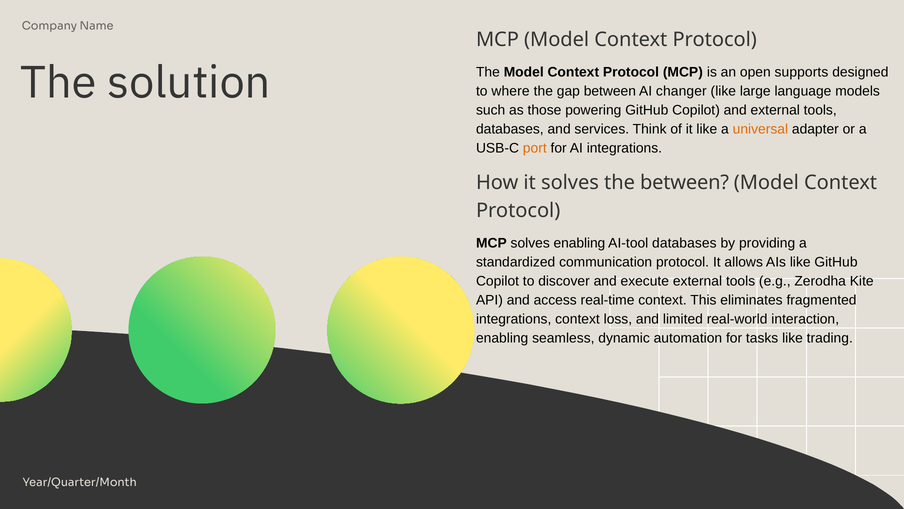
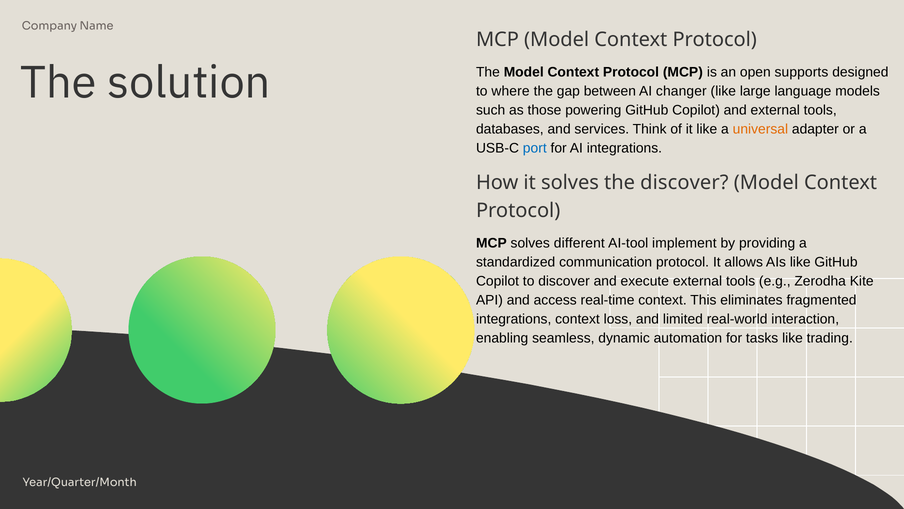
port colour: orange -> blue
the between: between -> discover
solves enabling: enabling -> different
AI-tool databases: databases -> implement
